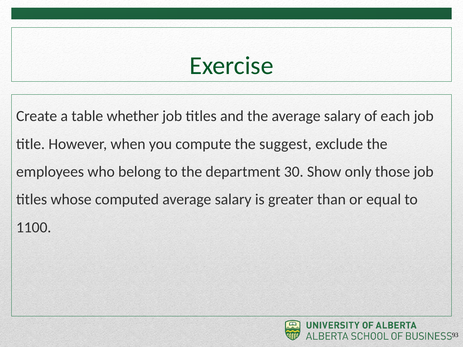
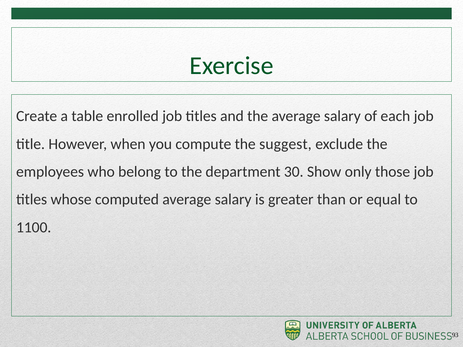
whether: whether -> enrolled
